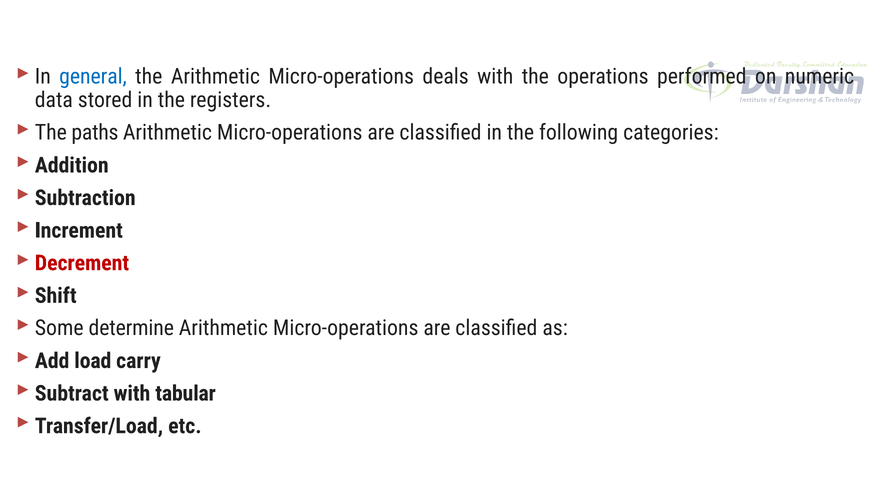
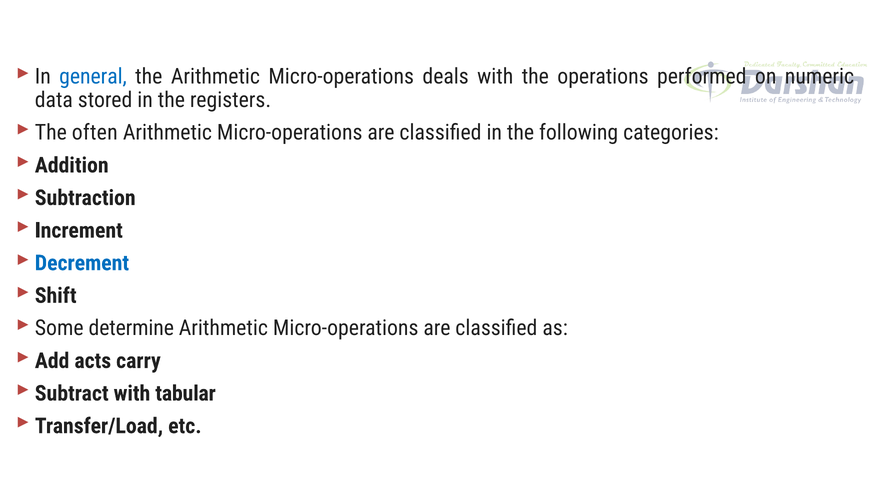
paths: paths -> often
Decrement colour: red -> blue
load: load -> acts
